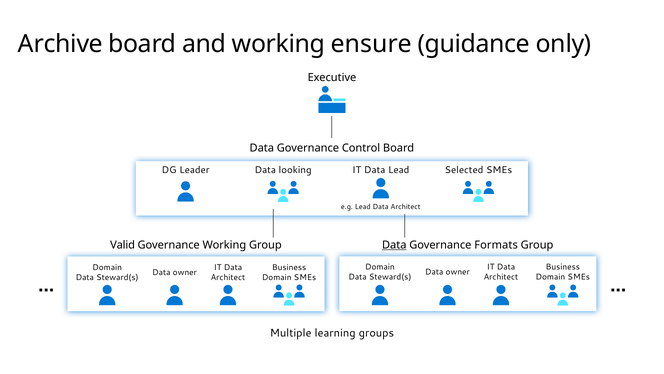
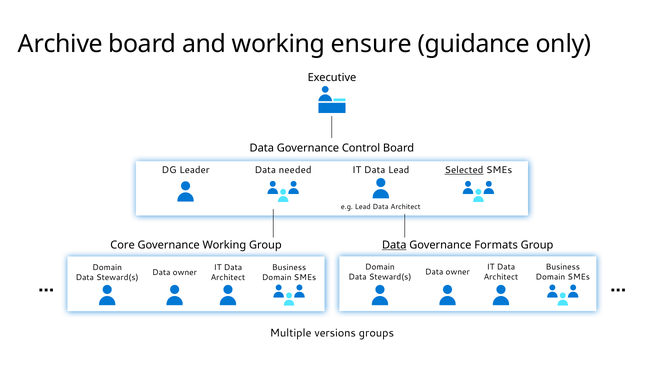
looking: looking -> needed
Selected underline: none -> present
Valid: Valid -> Core
learning: learning -> versions
